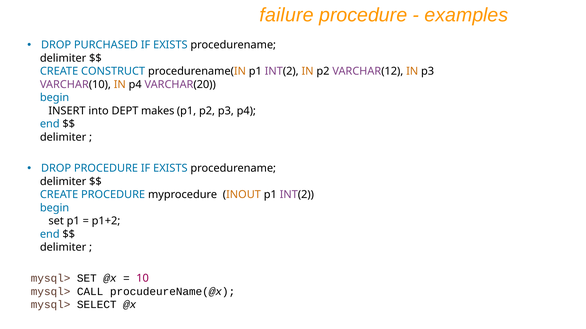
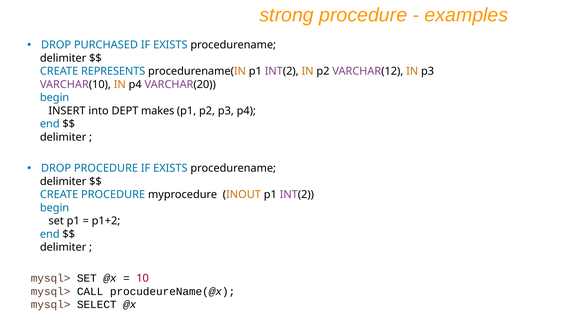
failure: failure -> strong
CONSTRUCT: CONSTRUCT -> REPRESENTS
